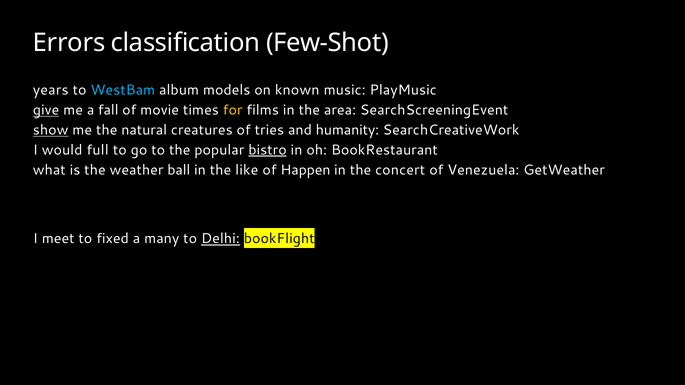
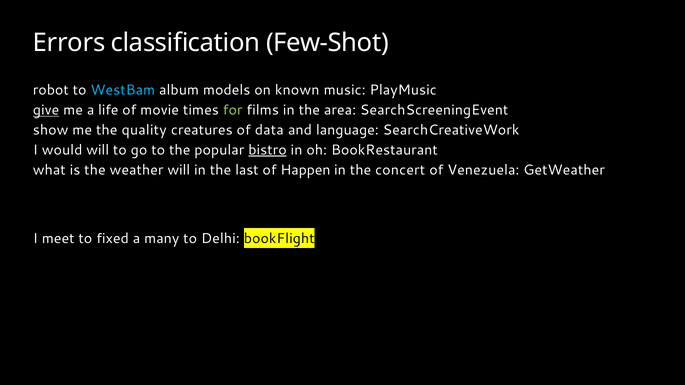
years: years -> robot
fall: fall -> life
for colour: yellow -> light green
show underline: present -> none
natural: natural -> quality
tries: tries -> data
humanity: humanity -> language
would full: full -> will
weather ball: ball -> will
like: like -> last
Delhi underline: present -> none
